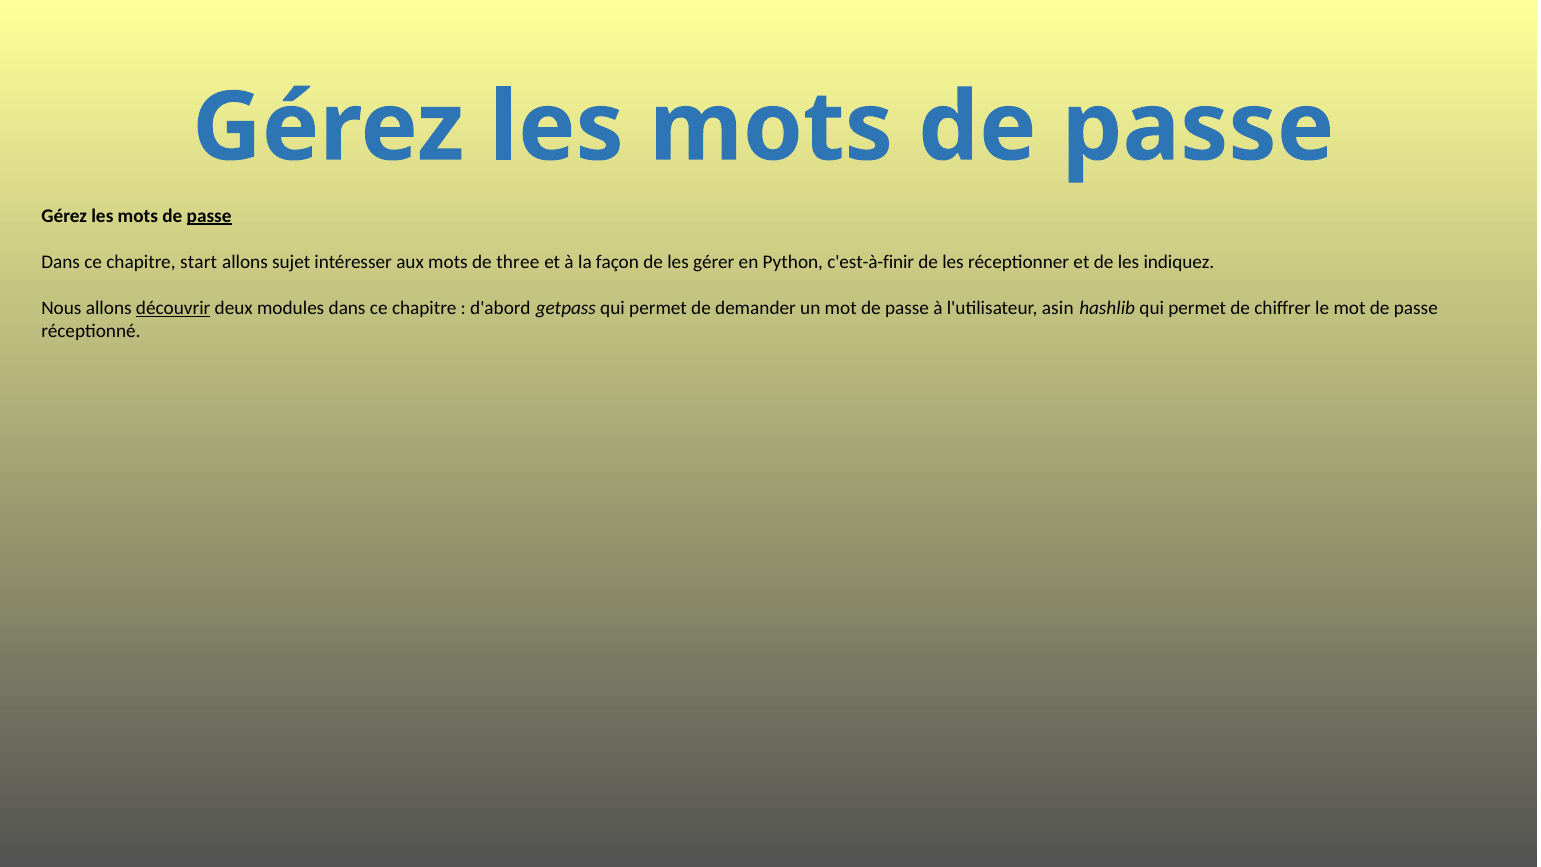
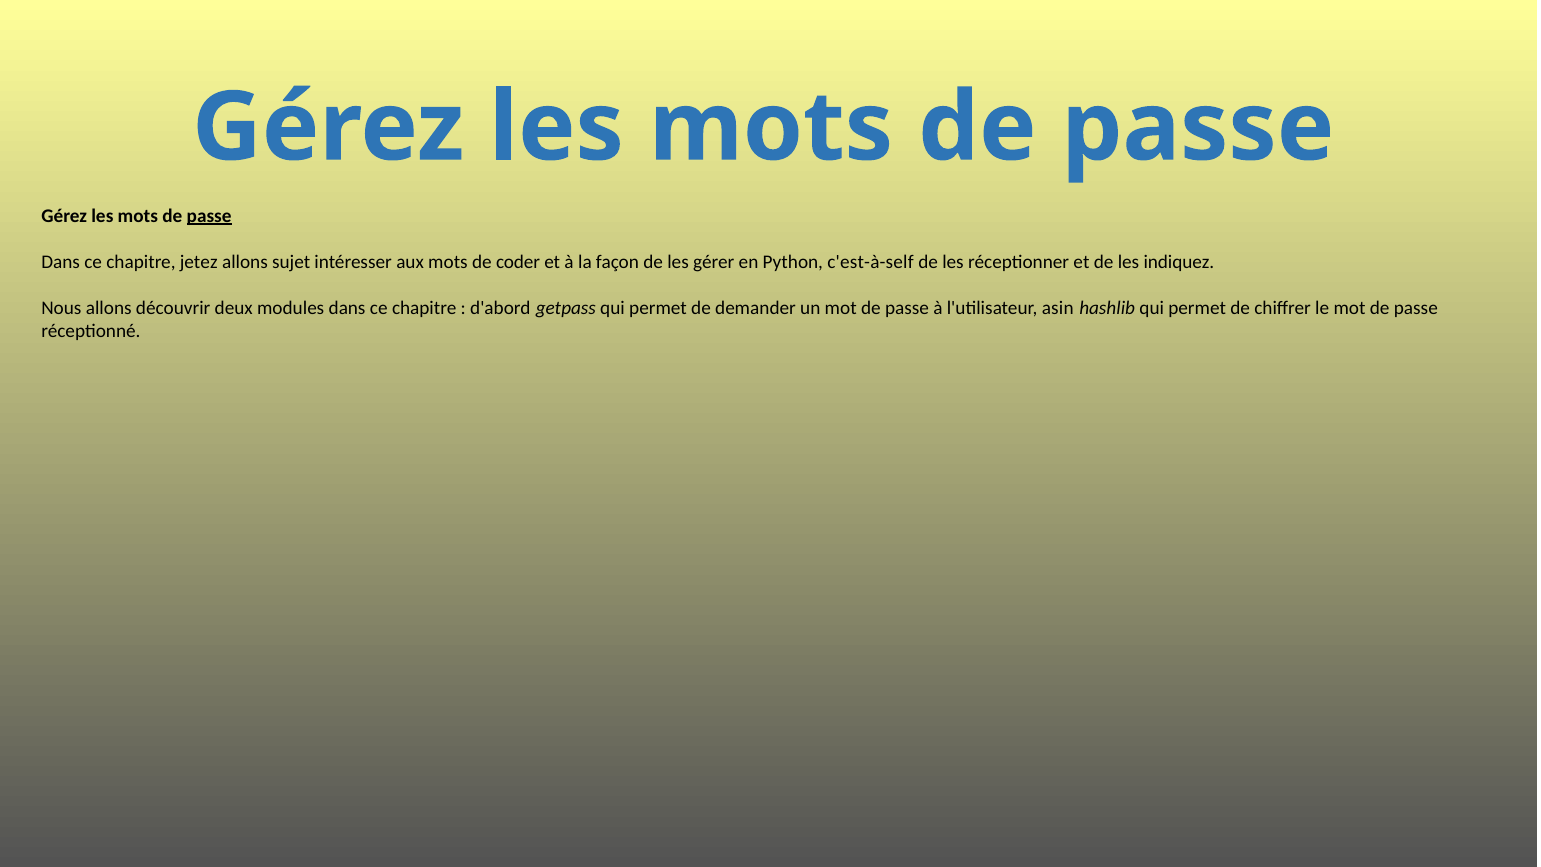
start: start -> jetez
three: three -> coder
c'est-à-finir: c'est-à-finir -> c'est-à-self
découvrir underline: present -> none
